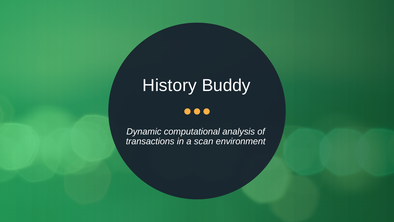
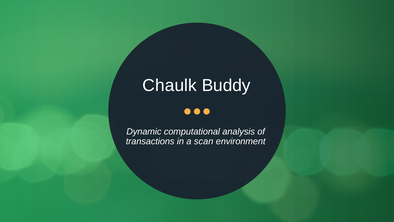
History: History -> Chaulk
